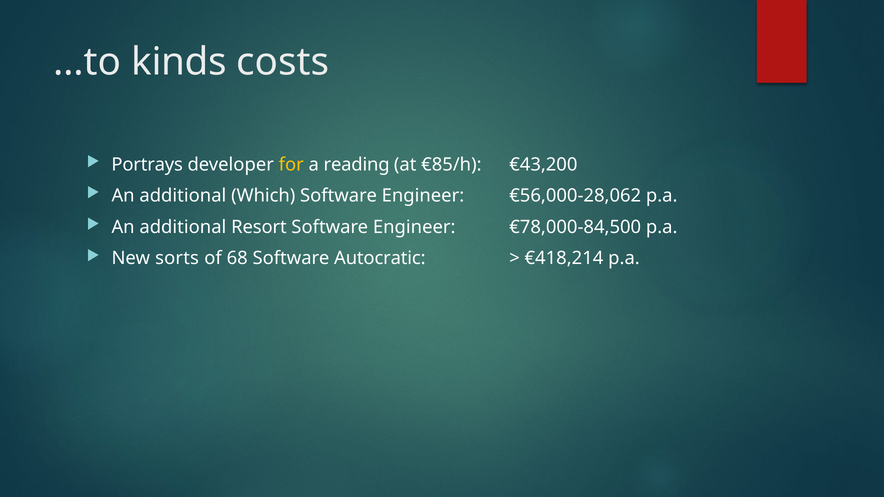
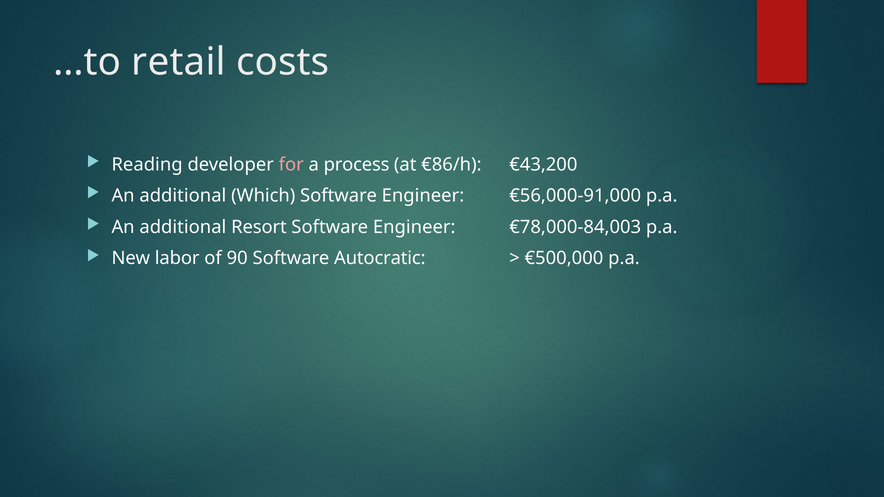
kinds: kinds -> retail
Portrays: Portrays -> Reading
for colour: yellow -> pink
reading: reading -> process
€85/h: €85/h -> €86/h
€56,000-28,062: €56,000-28,062 -> €56,000-91,000
€78,000-84,500: €78,000-84,500 -> €78,000-84,003
sorts: sorts -> labor
68: 68 -> 90
€418,214: €418,214 -> €500,000
